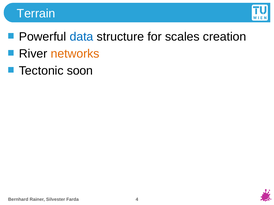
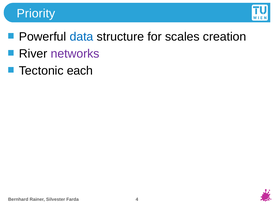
Terrain: Terrain -> Priority
networks colour: orange -> purple
soon: soon -> each
